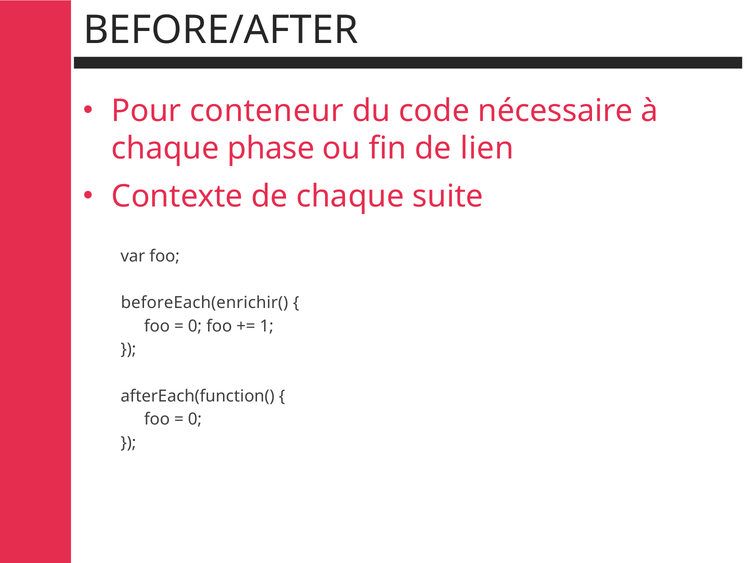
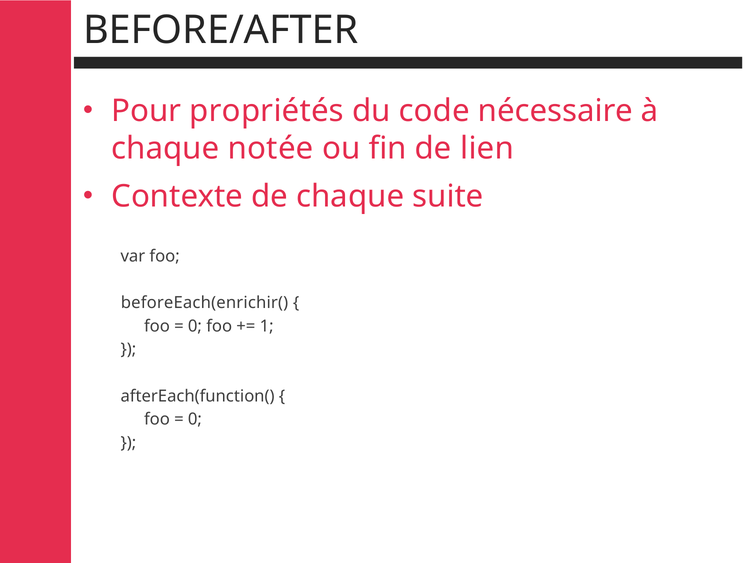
conteneur: conteneur -> propriétés
phase: phase -> notée
